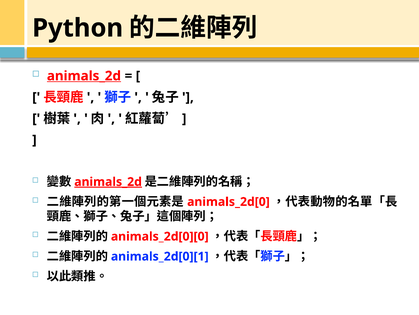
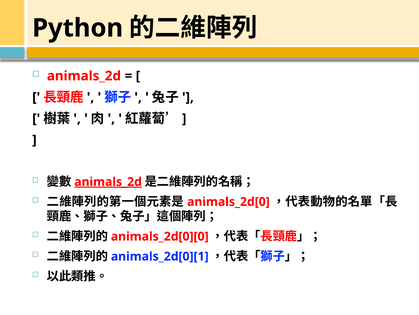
animals_2d at (84, 76) underline: present -> none
